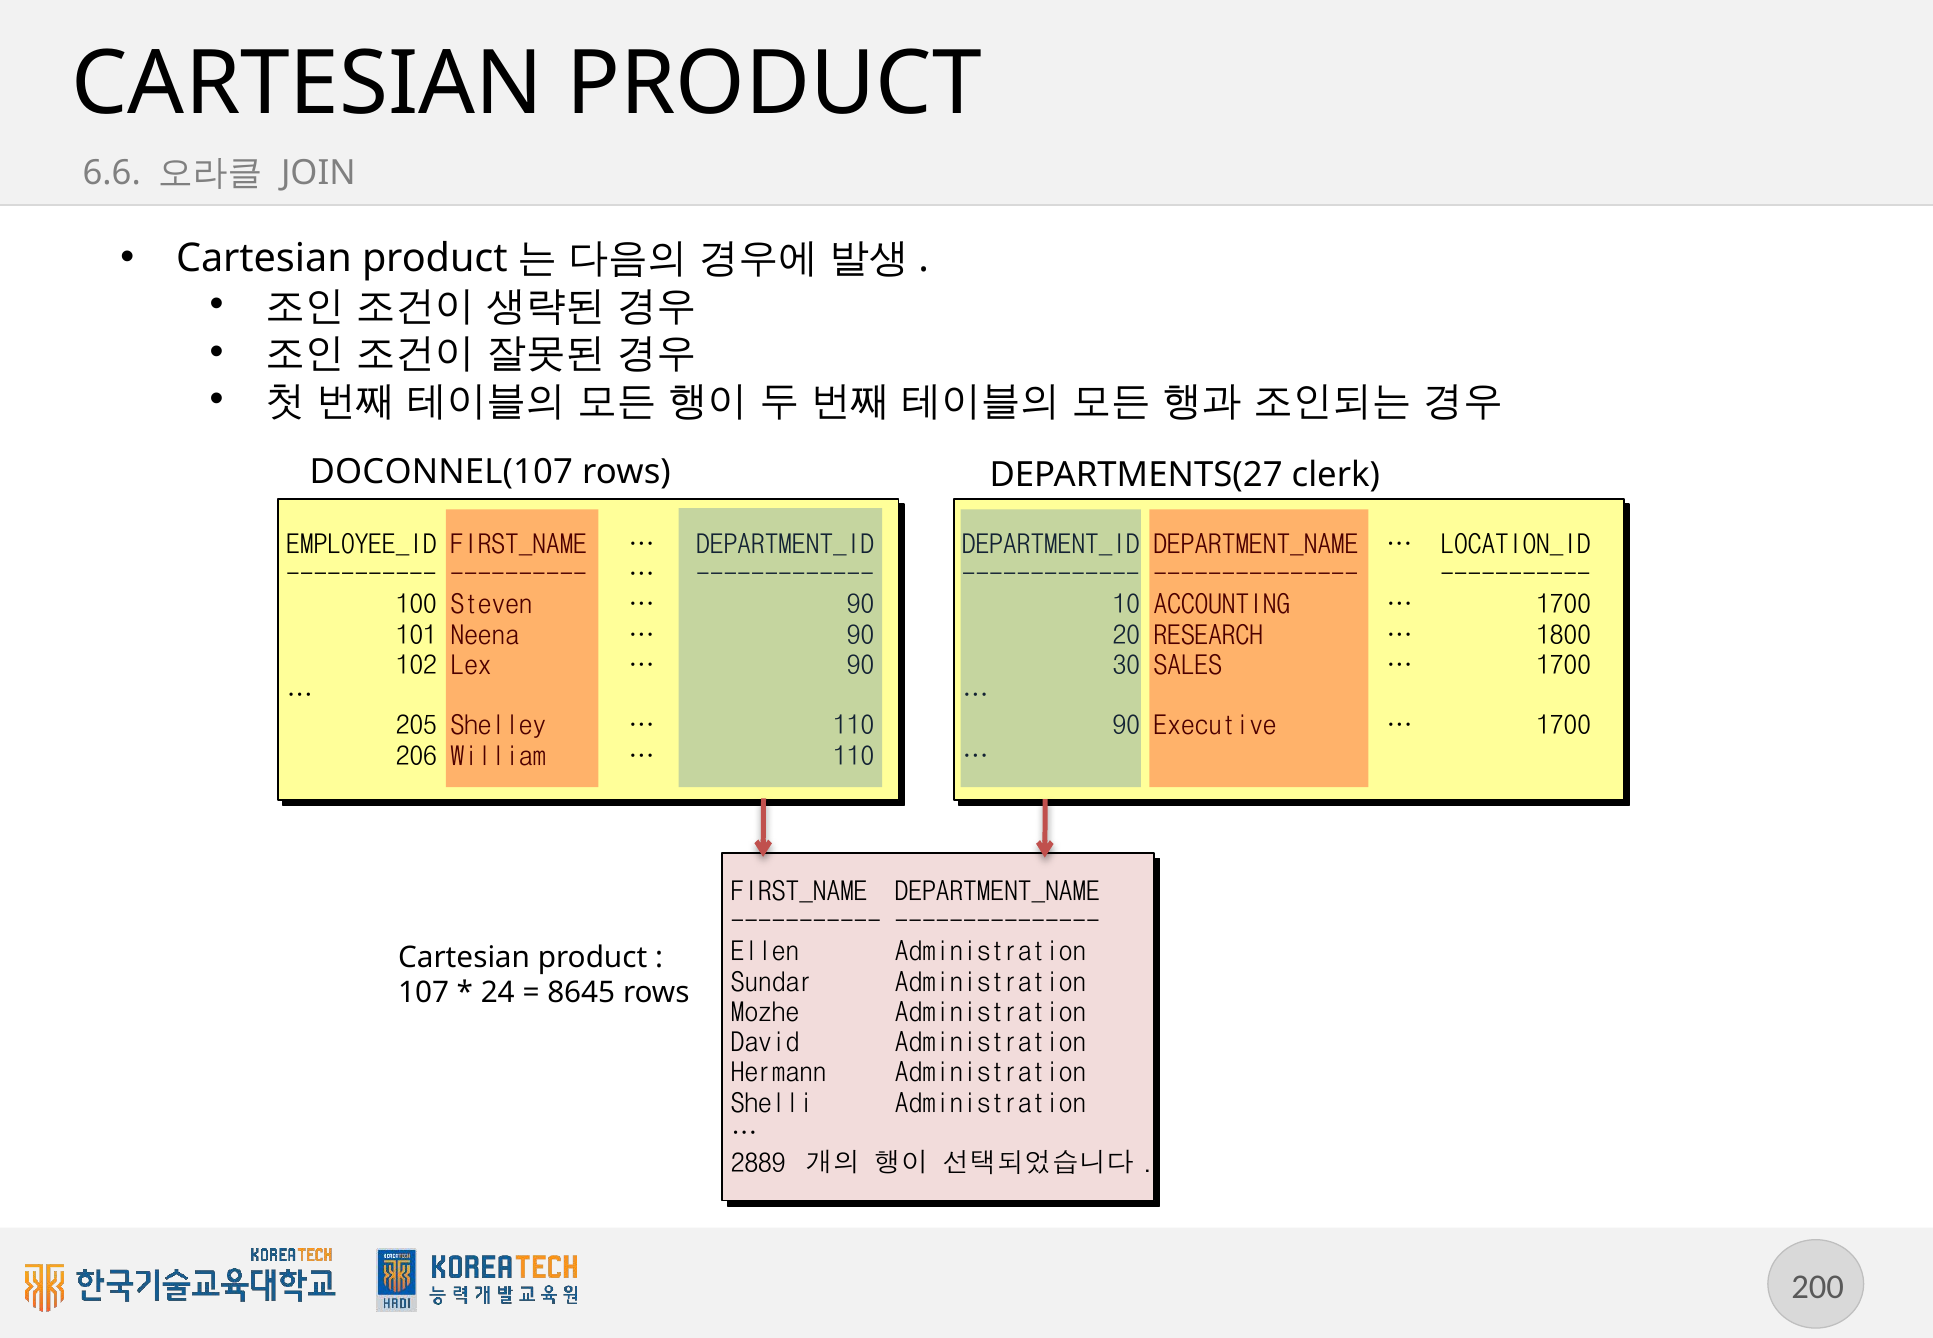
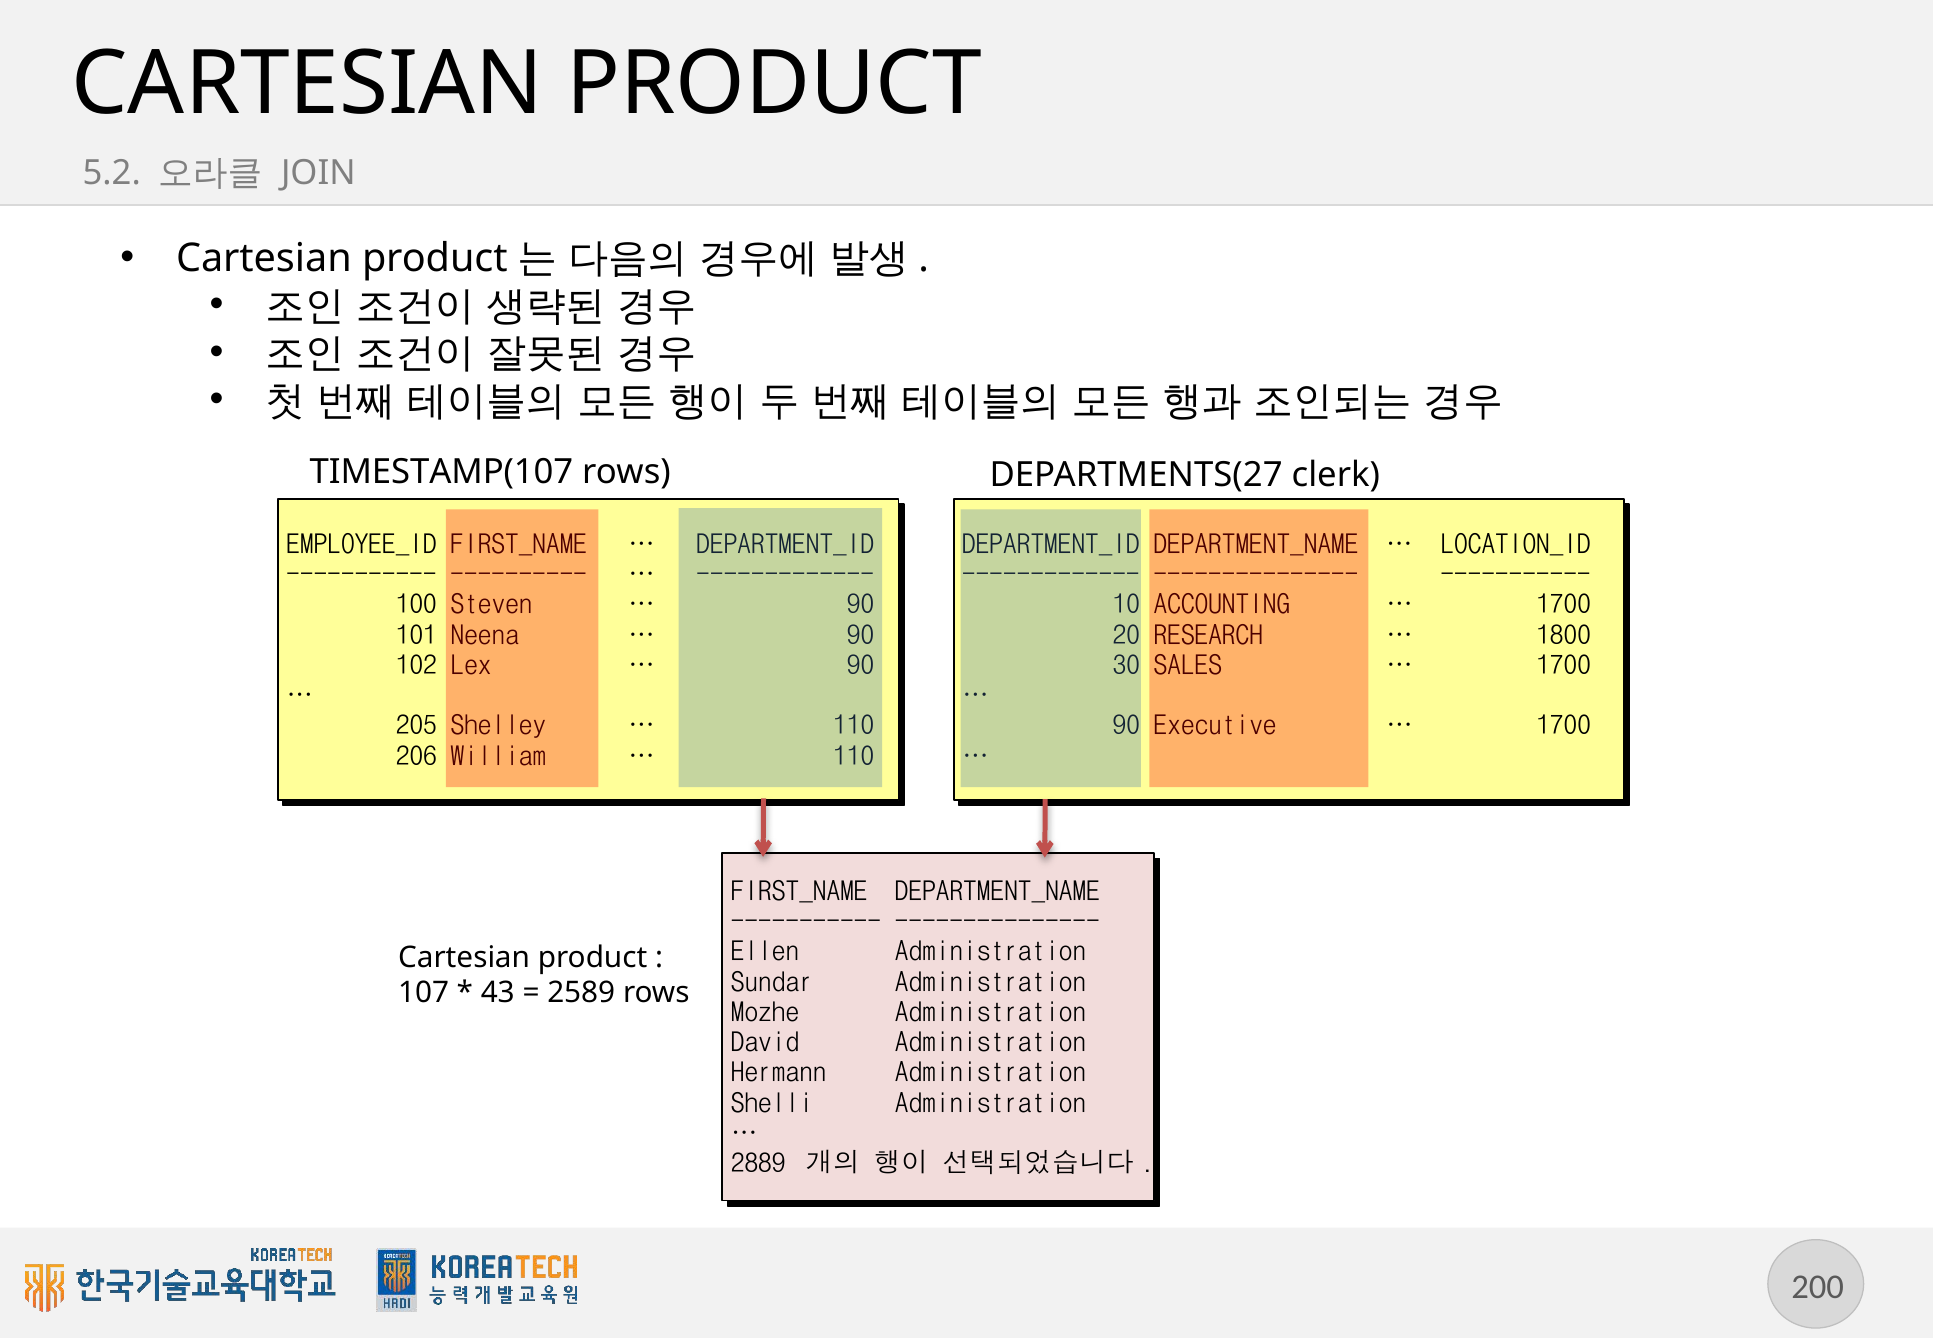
6.6: 6.6 -> 5.2
DOCONNEL(107: DOCONNEL(107 -> TIMESTAMP(107
24: 24 -> 43
8645: 8645 -> 2589
